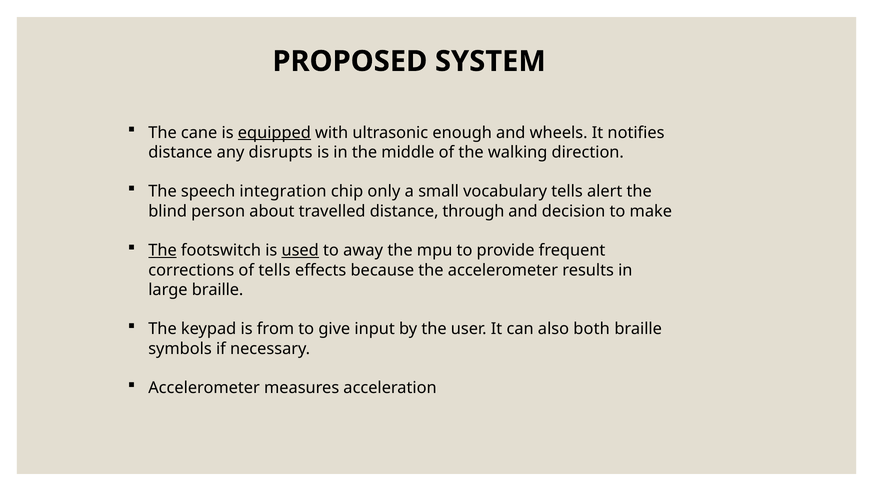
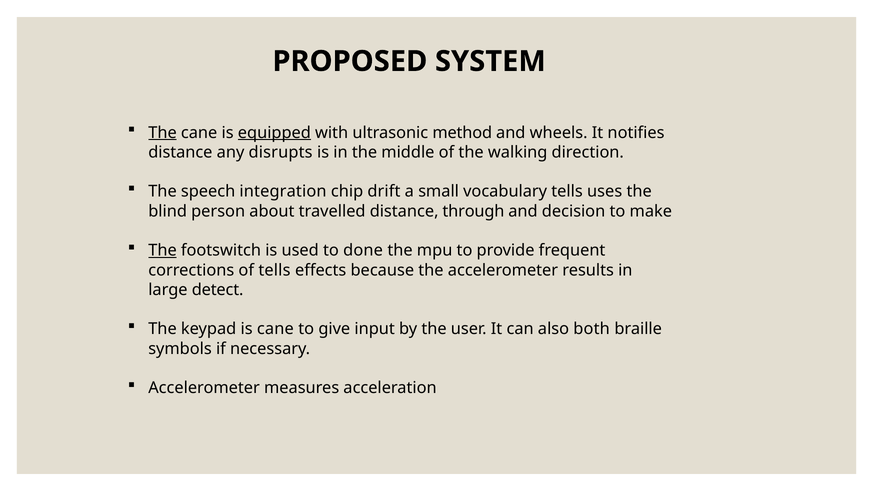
The at (163, 133) underline: none -> present
enough: enough -> method
only: only -> drift
alert: alert -> uses
used underline: present -> none
away: away -> done
large braille: braille -> detect
is from: from -> cane
